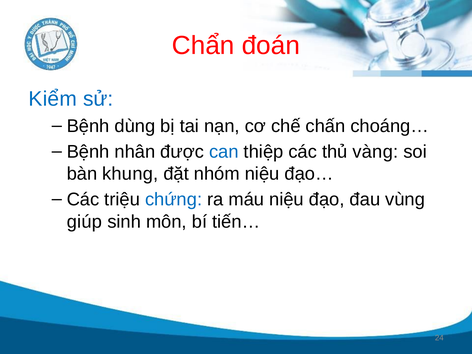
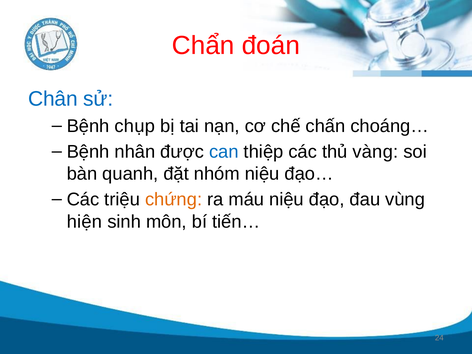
Kiểm: Kiểm -> Chân
dùng: dùng -> chụp
khung: khung -> quanh
chứng colour: blue -> orange
giúp: giúp -> hiện
